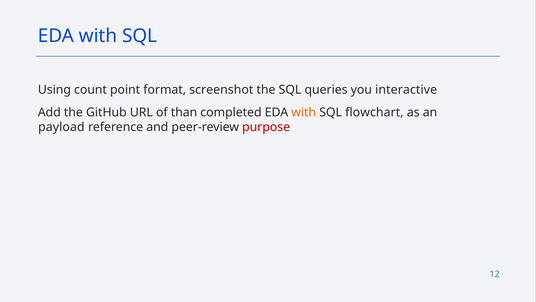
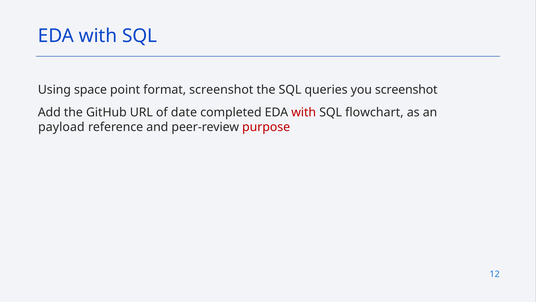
count: count -> space
you interactive: interactive -> screenshot
than: than -> date
with at (304, 112) colour: orange -> red
